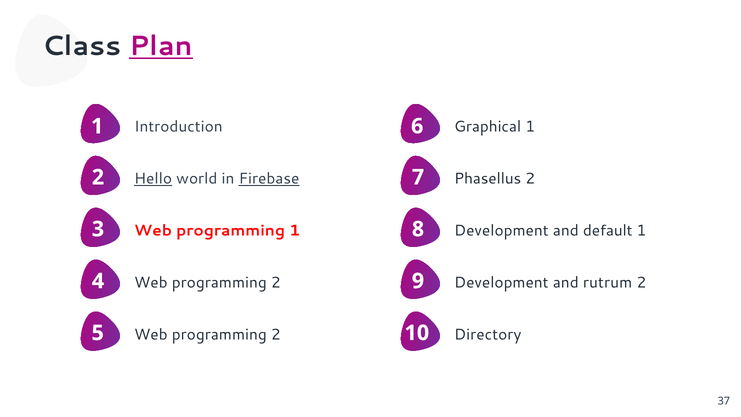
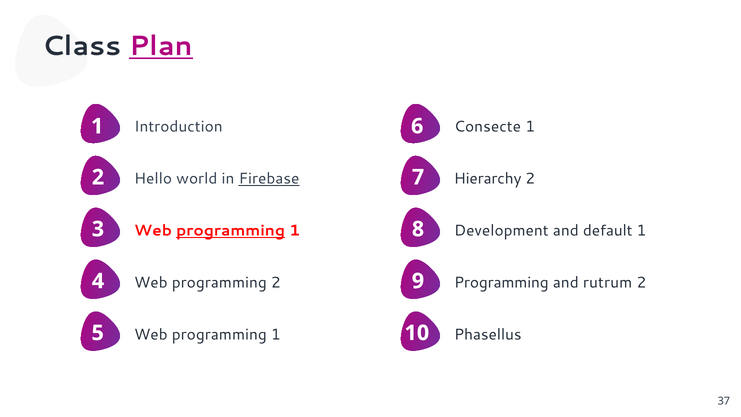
Graphical: Graphical -> Consecte
Hello underline: present -> none
Phasellus: Phasellus -> Hierarchy
programming at (231, 231) underline: none -> present
Development at (501, 283): Development -> Programming
2 at (276, 335): 2 -> 1
Directory: Directory -> Phasellus
